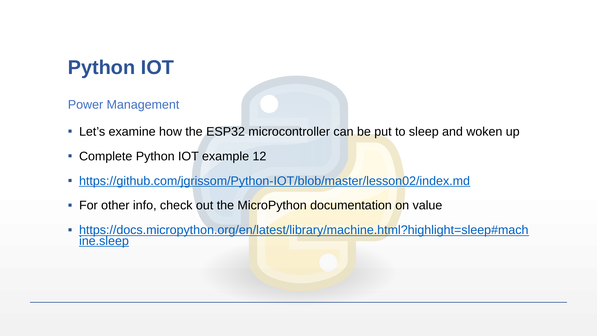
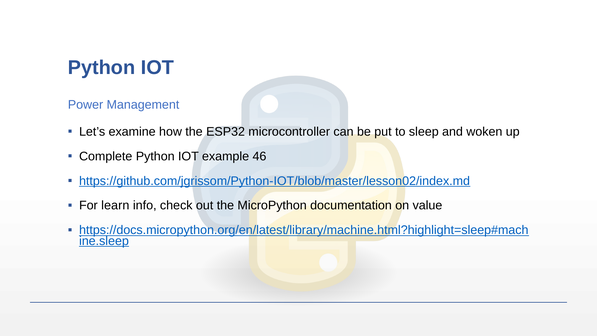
12: 12 -> 46
other: other -> learn
